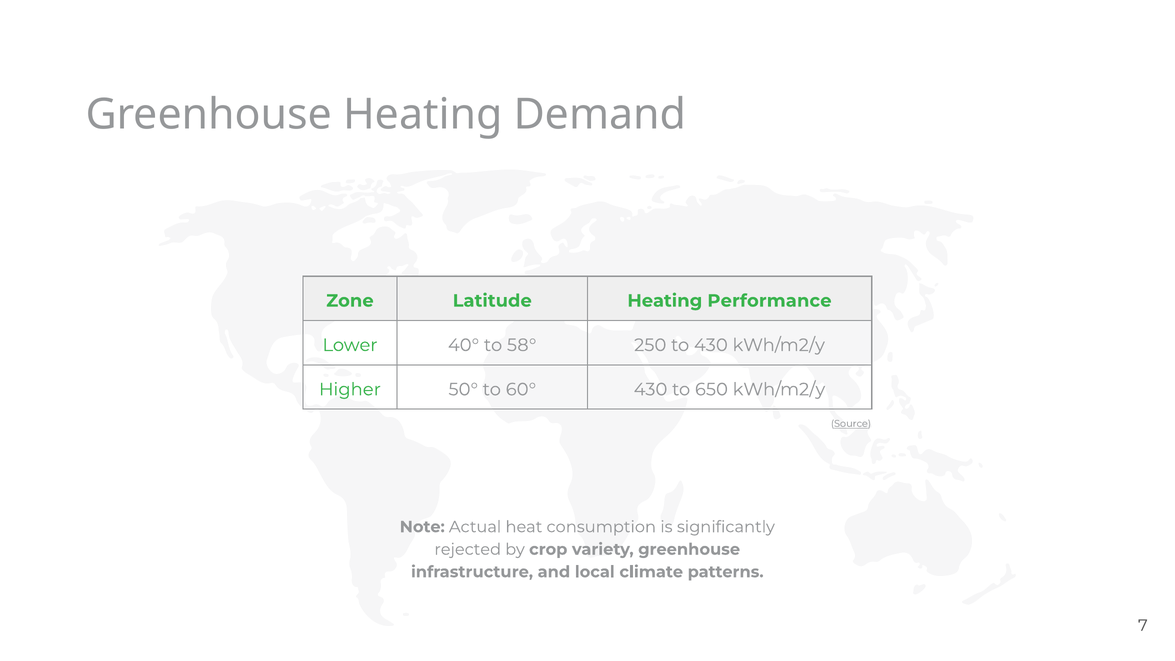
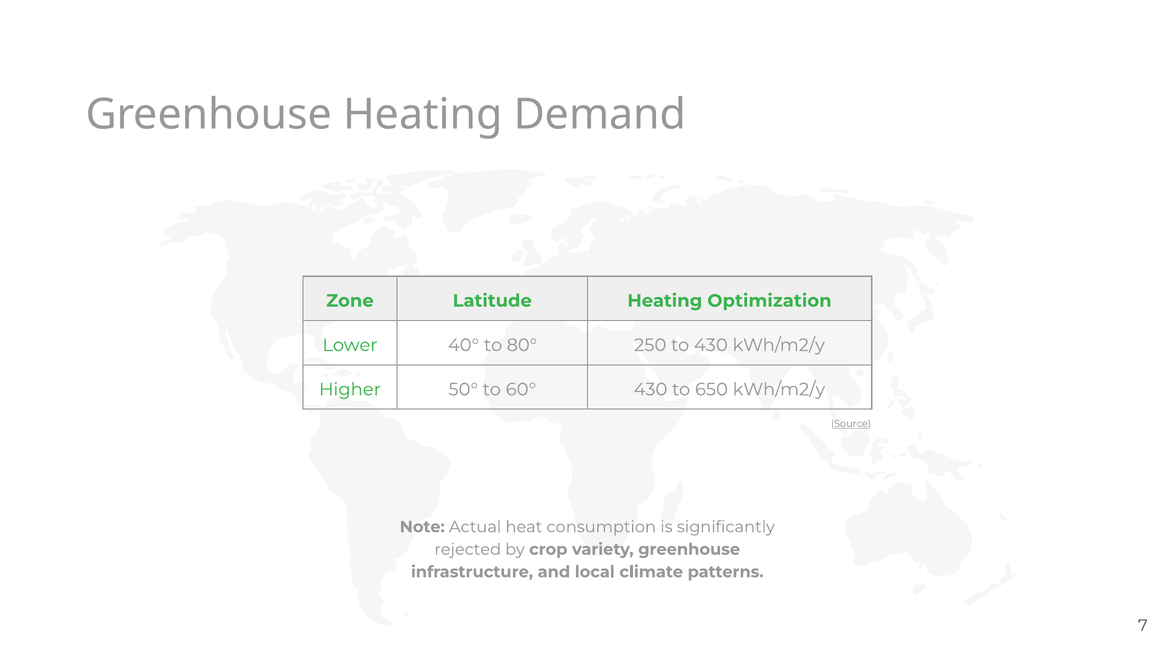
Performance: Performance -> Optimization
58°: 58° -> 80°
